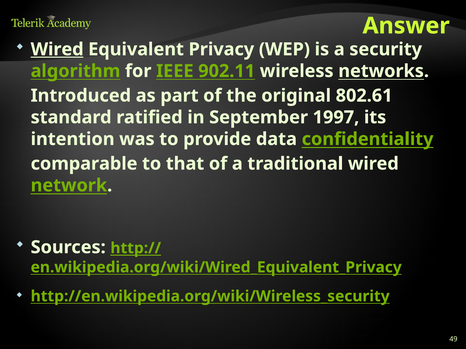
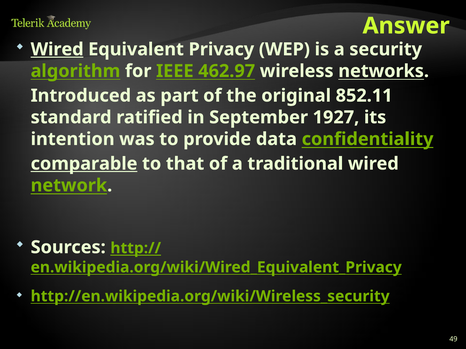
902.11: 902.11 -> 462.97
802.61: 802.61 -> 852.11
1997: 1997 -> 1927
comparable underline: none -> present
